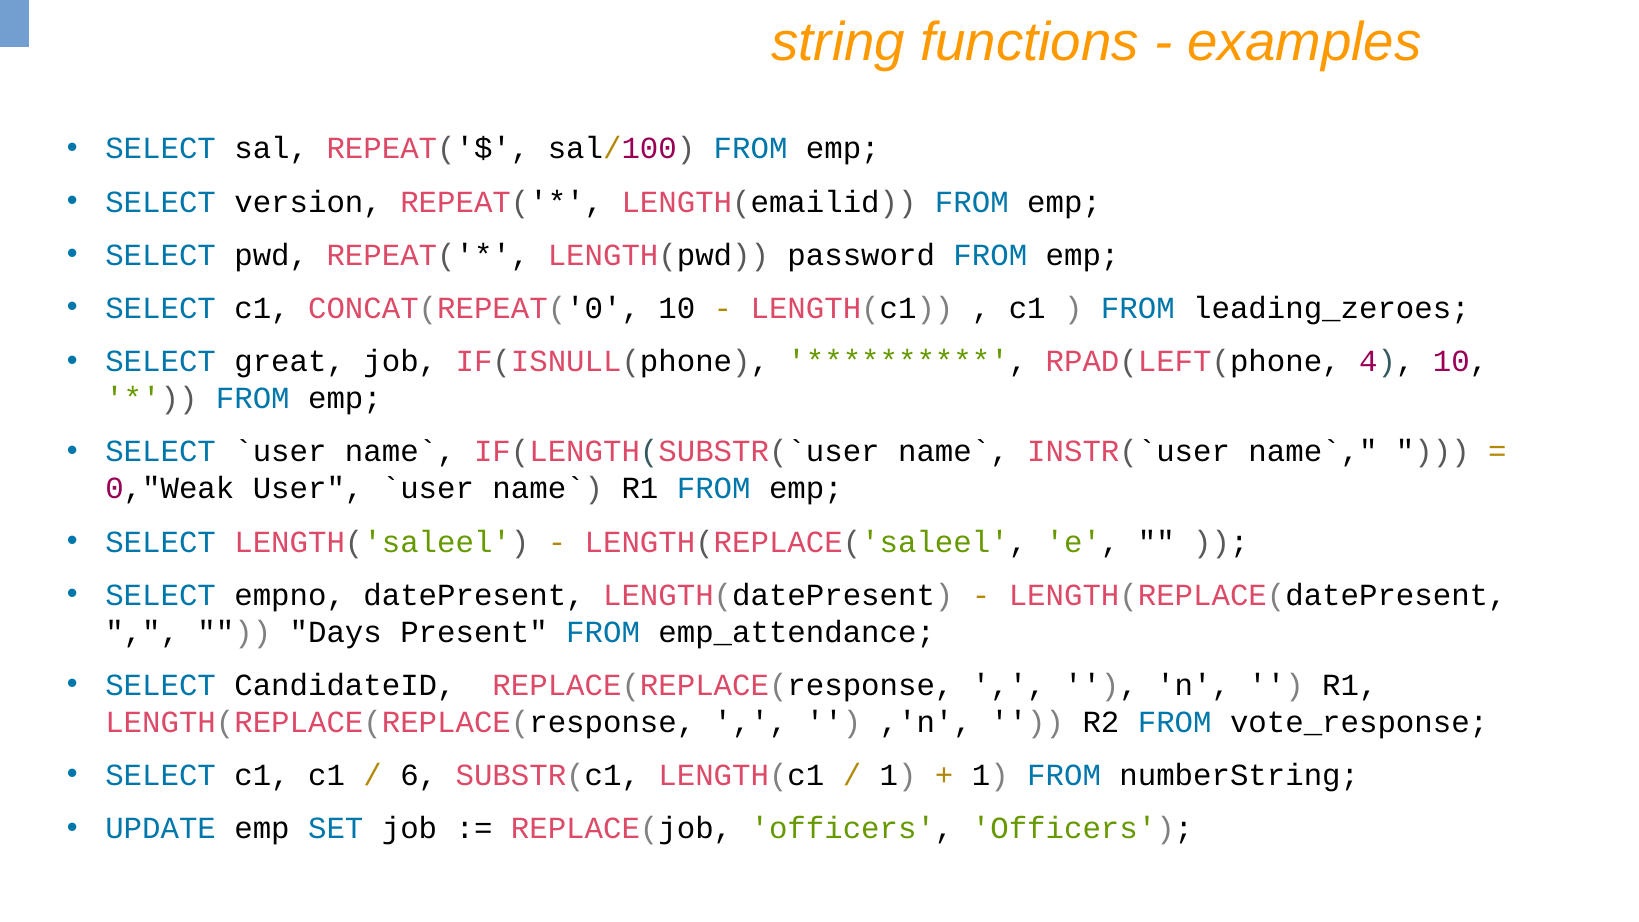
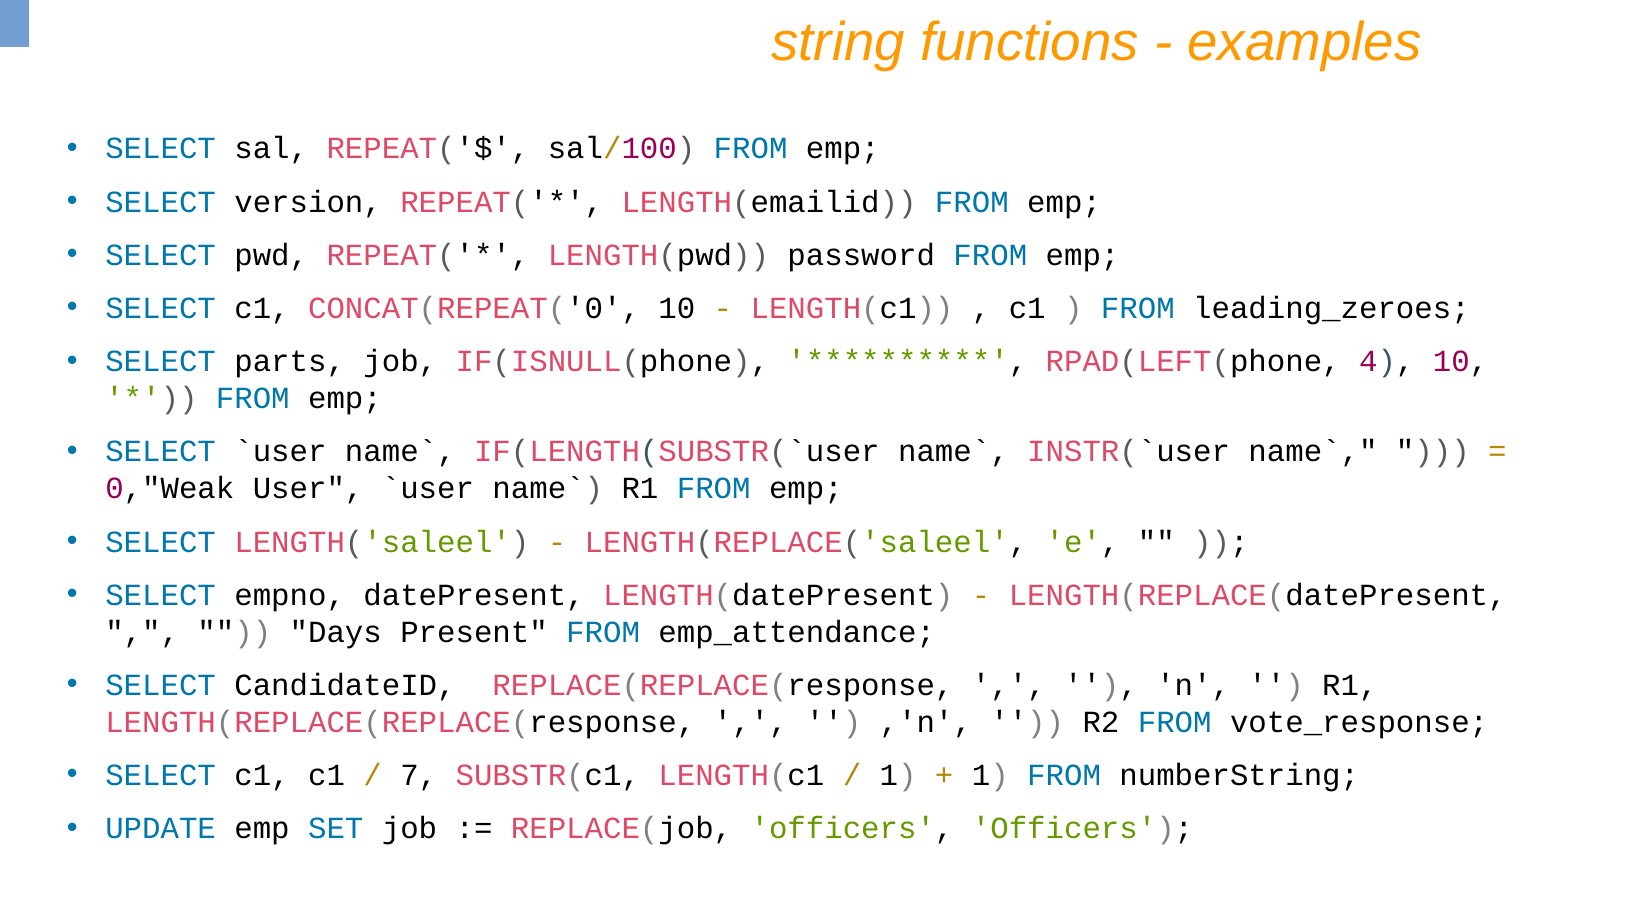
great: great -> parts
6: 6 -> 7
